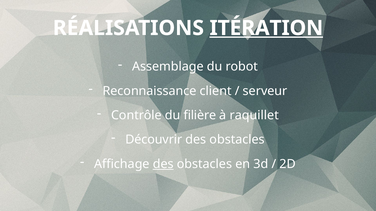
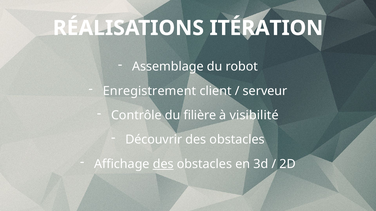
ITÉRATION underline: present -> none
Reconnaissance: Reconnaissance -> Enregistrement
raquillet: raquillet -> visibilité
